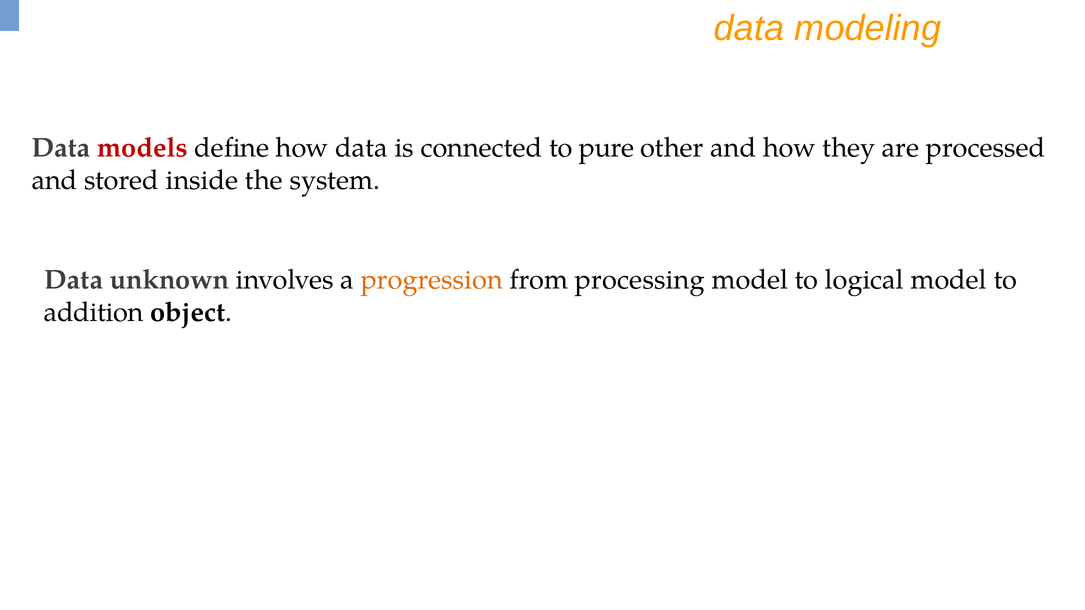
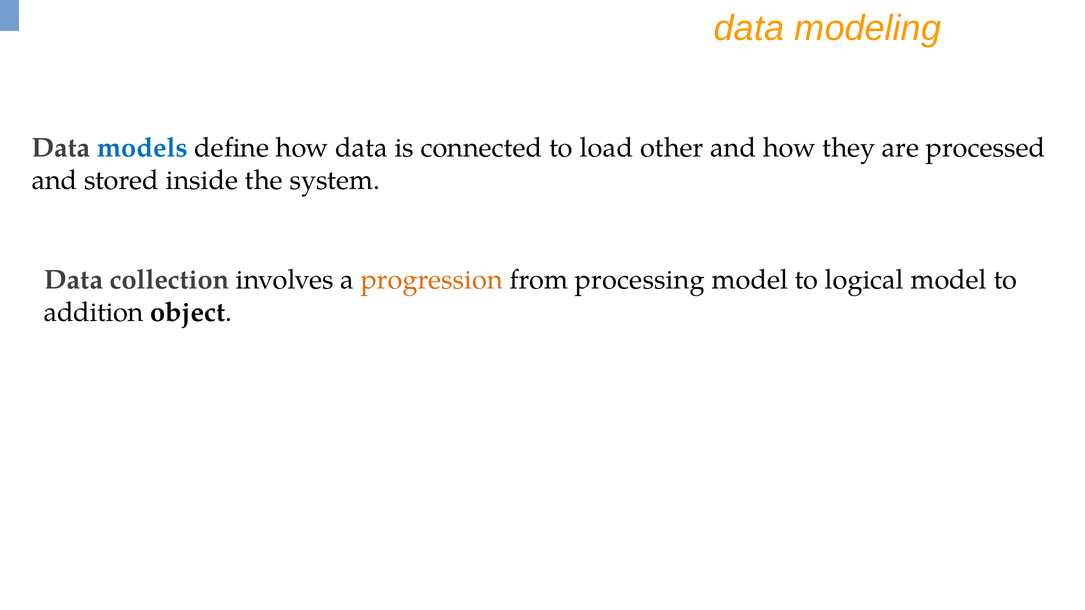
models colour: red -> blue
pure: pure -> load
unknown: unknown -> collection
